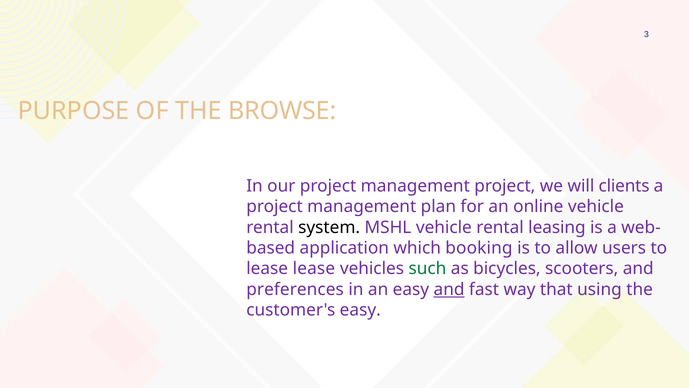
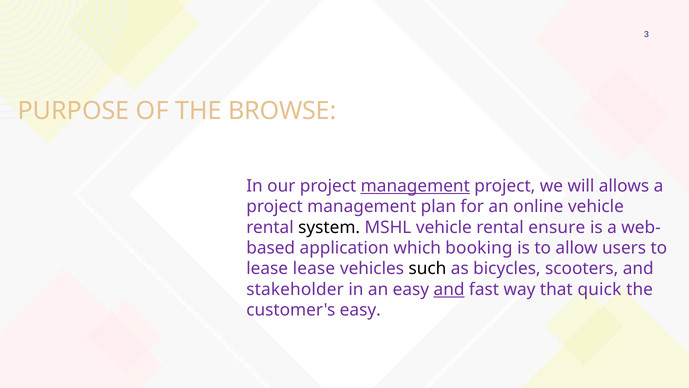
management at (415, 186) underline: none -> present
clients: clients -> allows
leasing: leasing -> ensure
such colour: green -> black
preferences: preferences -> stakeholder
using: using -> quick
